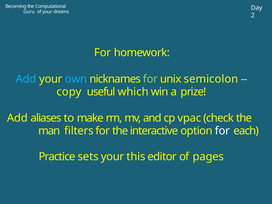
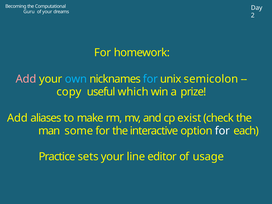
Add at (26, 79) colour: light blue -> pink
for at (150, 79) colour: light green -> light blue
vpac: vpac -> exist
filters: filters -> some
this: this -> line
pages: pages -> usage
